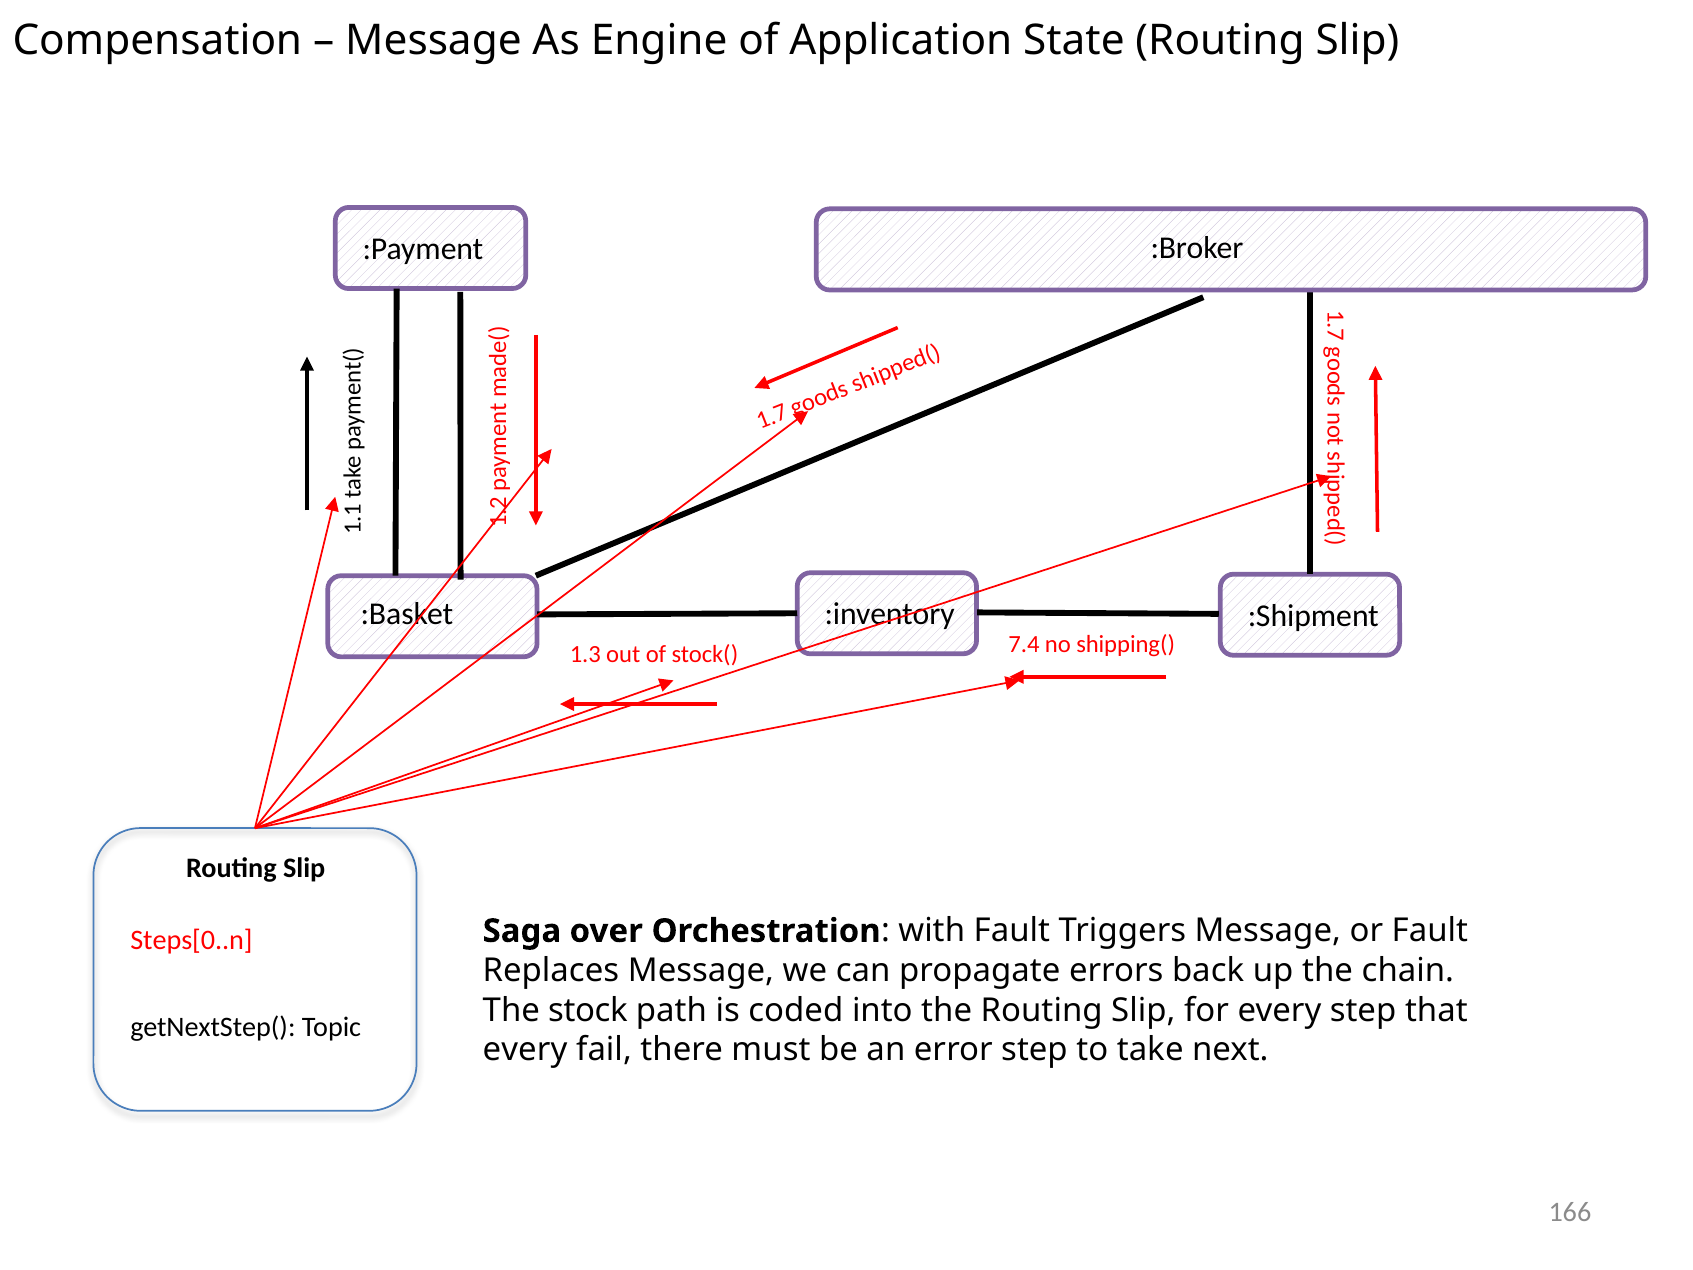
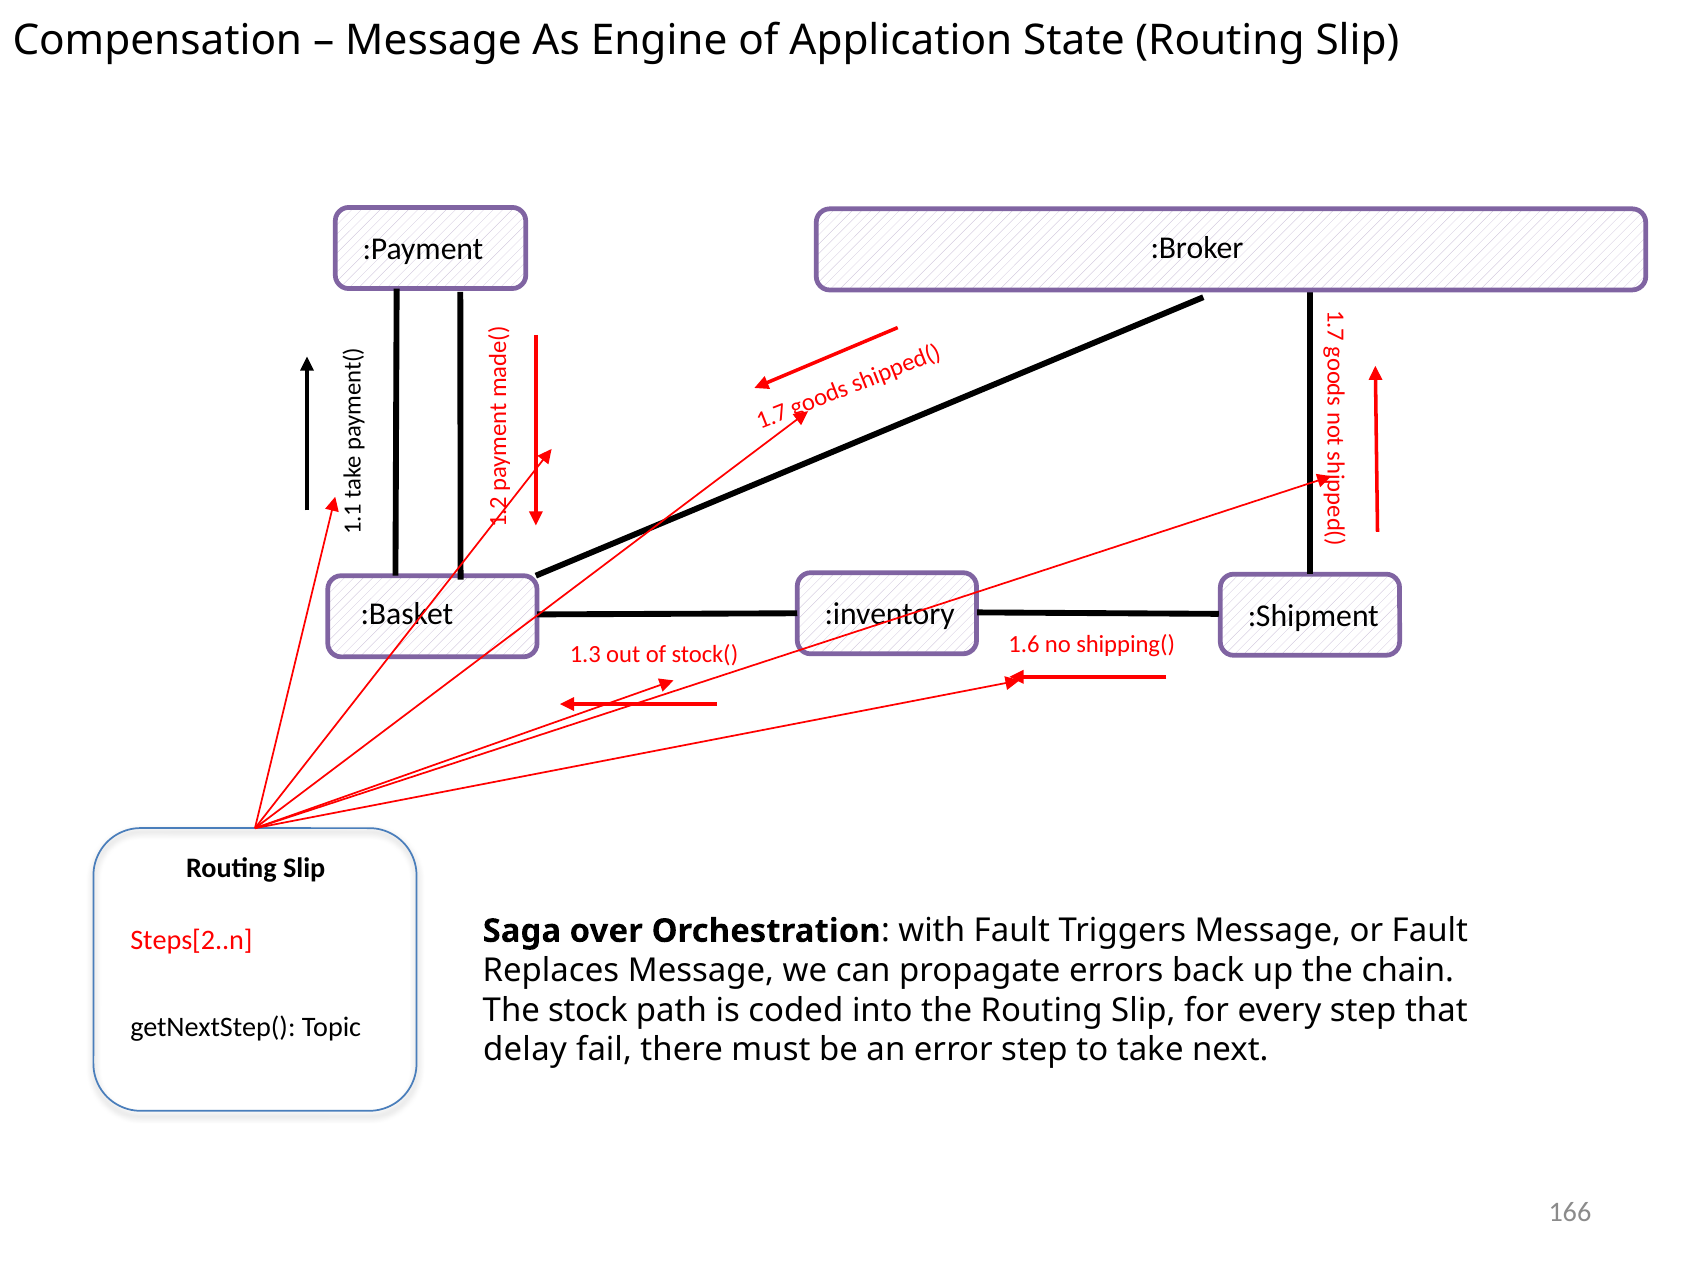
7.4: 7.4 -> 1.6
Steps[0..n: Steps[0..n -> Steps[2..n
every at (525, 1049): every -> delay
